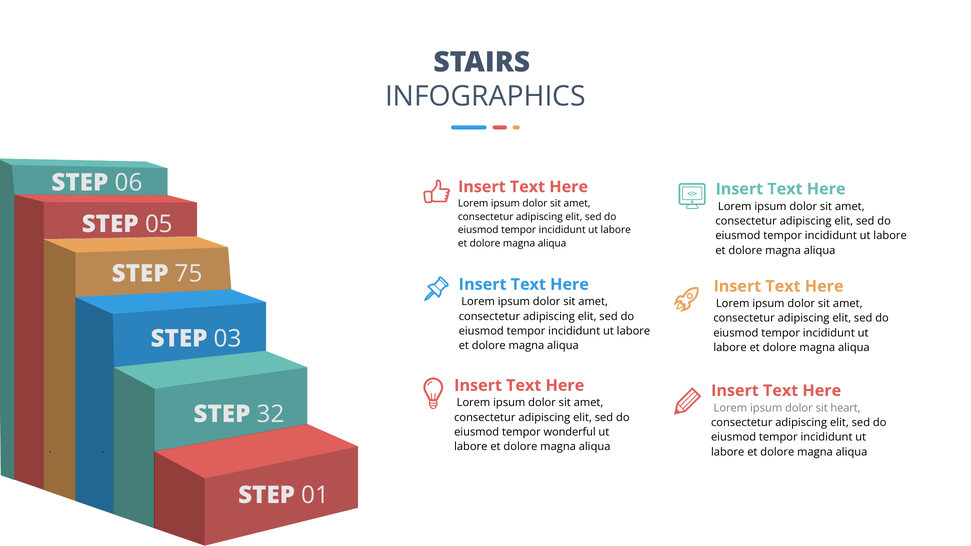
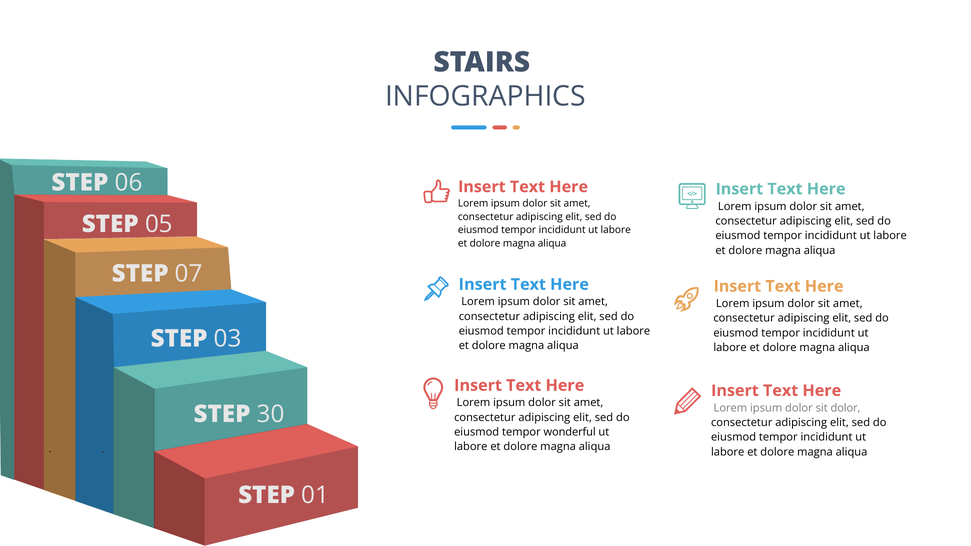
75: 75 -> 07
sit heart: heart -> dolor
32: 32 -> 30
